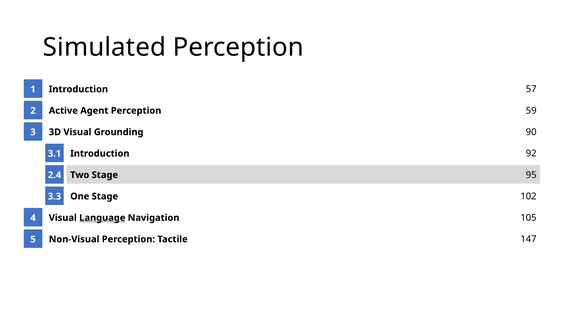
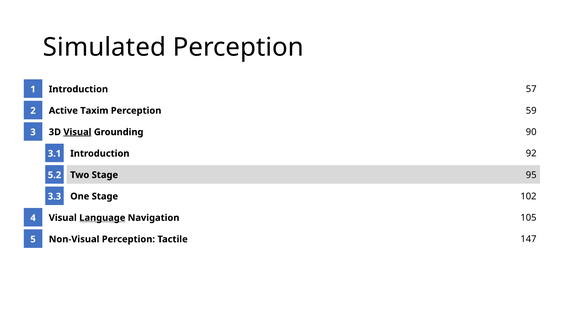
Agent: Agent -> Taxim
Visual at (77, 132) underline: none -> present
2.4: 2.4 -> 5.2
